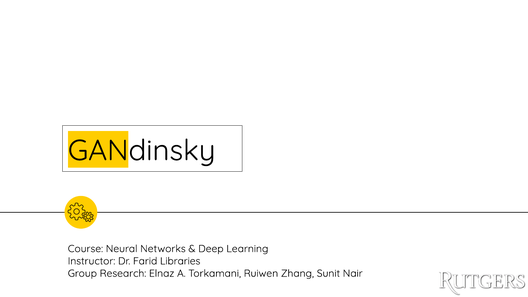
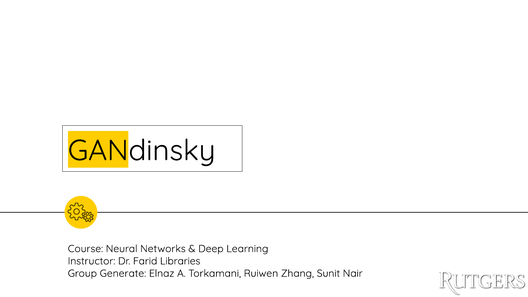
Research: Research -> Generate
